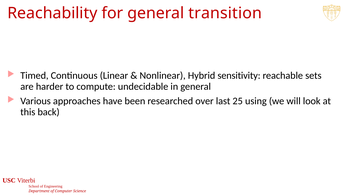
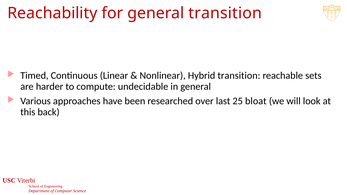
Hybrid sensitivity: sensitivity -> transition
using: using -> bloat
